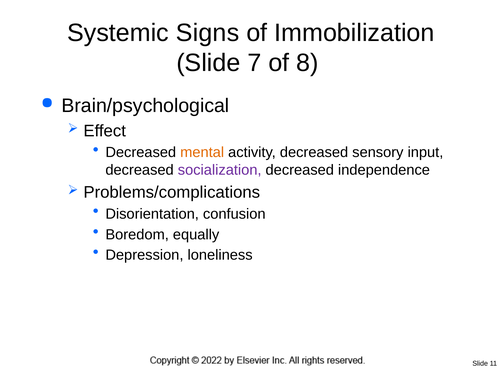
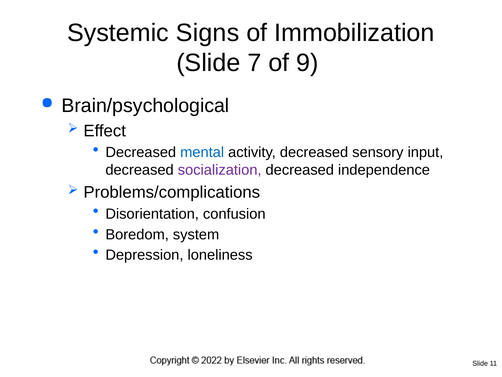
8: 8 -> 9
mental colour: orange -> blue
equally: equally -> system
